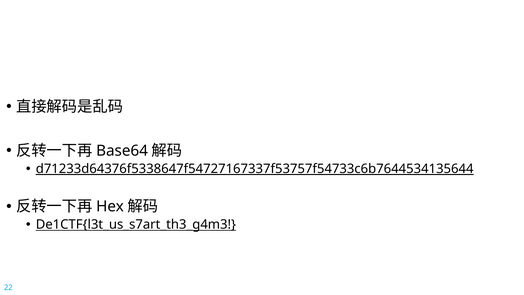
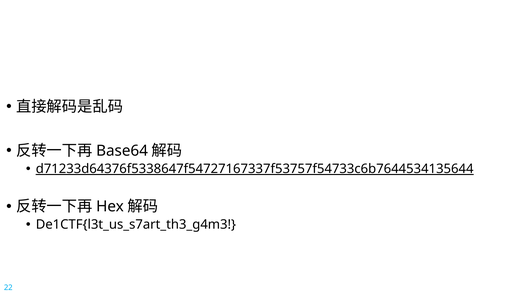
De1CTF{l3t_us_s7art_th3_g4m3 underline: present -> none
